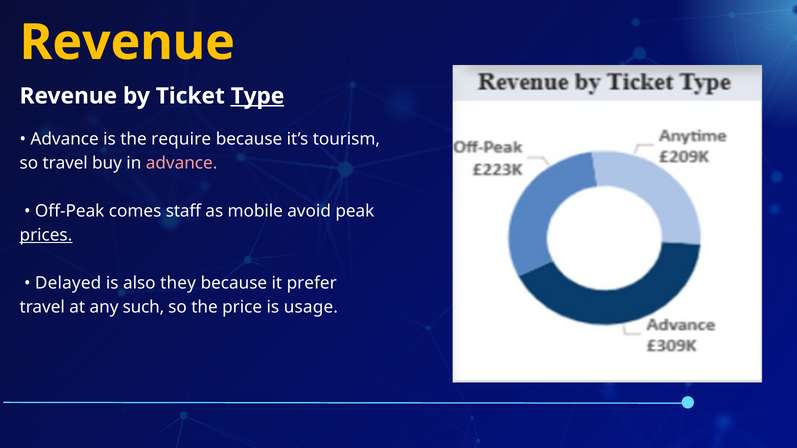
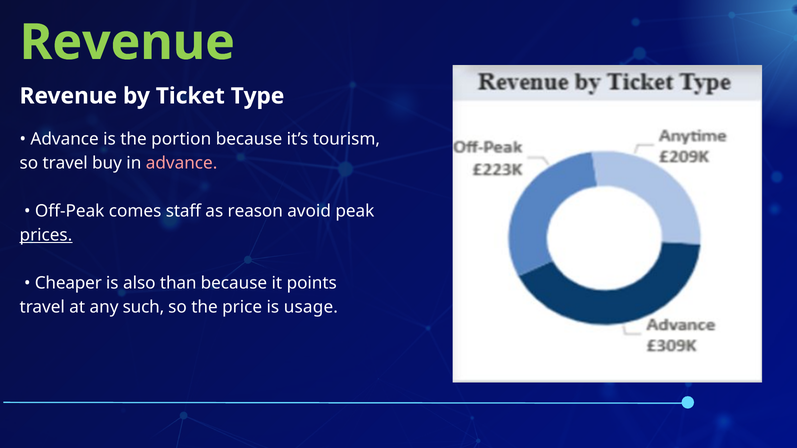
Revenue at (127, 43) colour: yellow -> light green
Type underline: present -> none
require: require -> portion
mobile: mobile -> reason
Delayed: Delayed -> Cheaper
they: they -> than
prefer: prefer -> points
